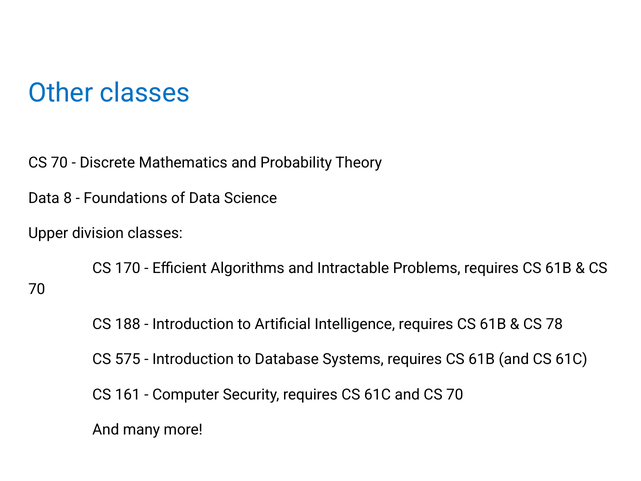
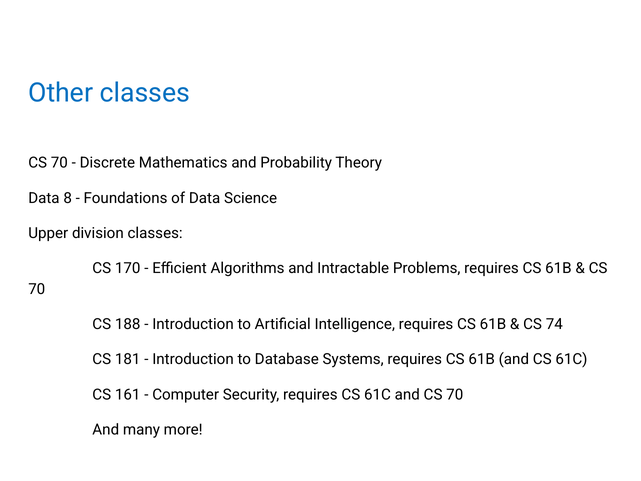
78: 78 -> 74
575: 575 -> 181
